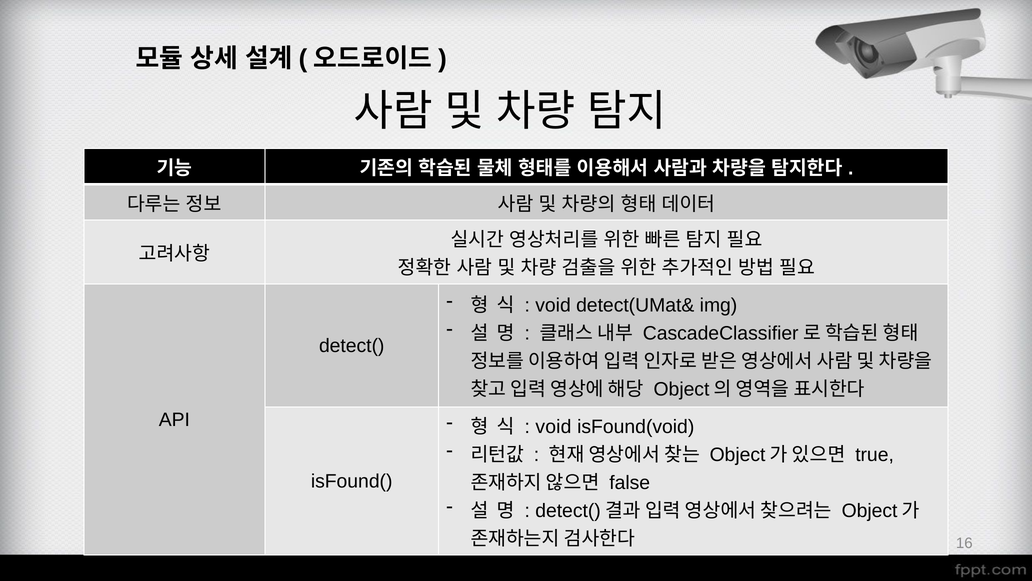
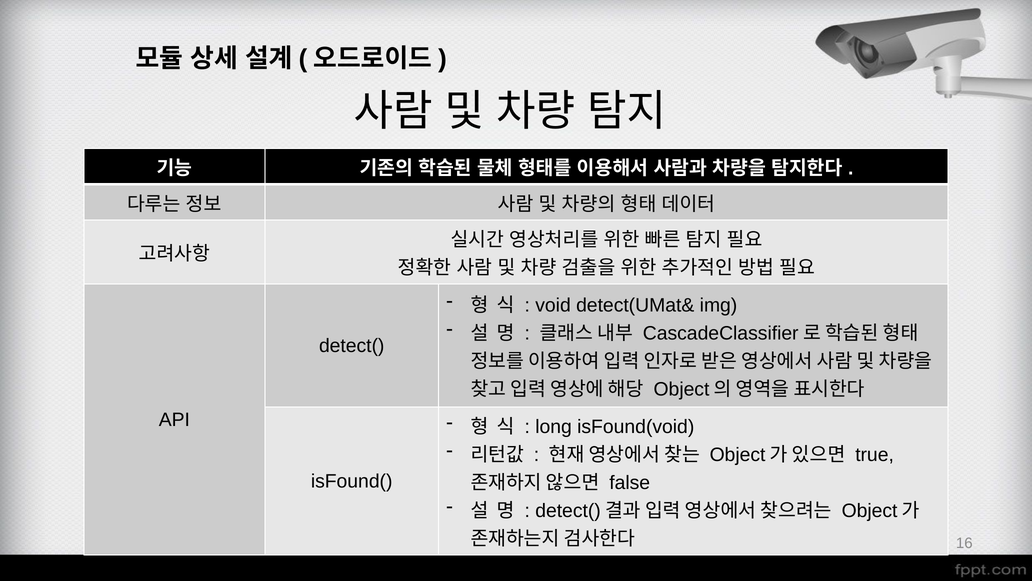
void at (553, 427): void -> long
